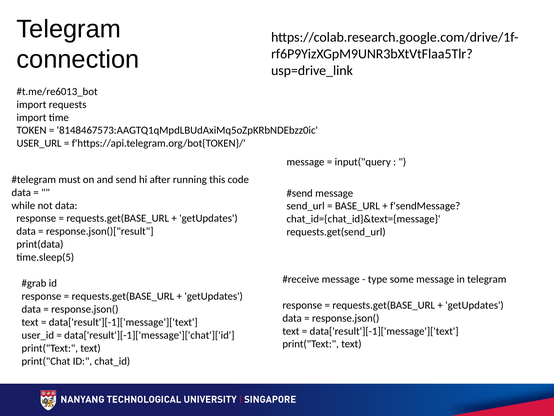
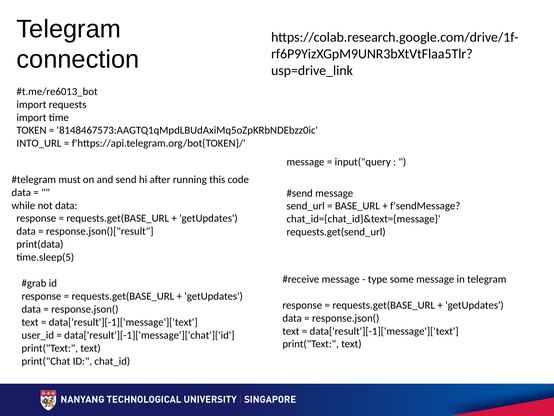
USER_URL: USER_URL -> INTO_URL
